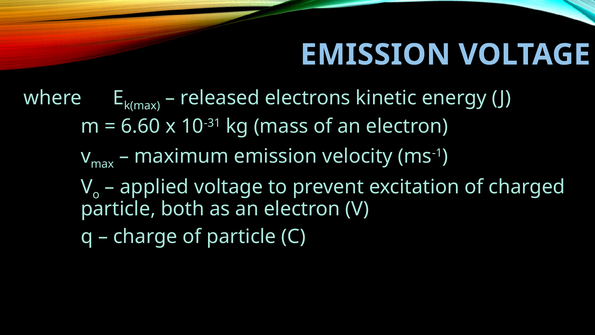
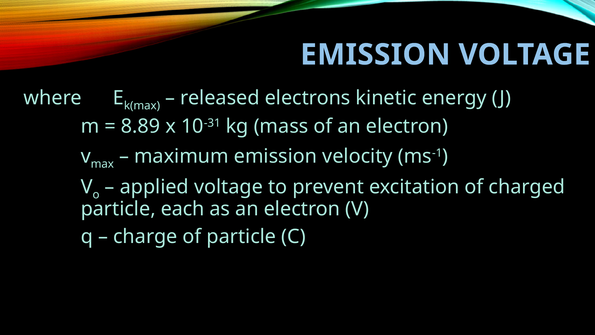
6.60: 6.60 -> 8.89
both: both -> each
